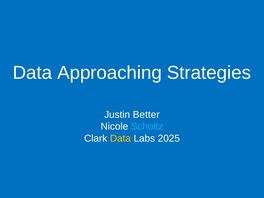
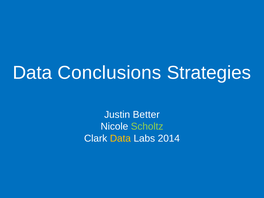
Approaching: Approaching -> Conclusions
Scholtz colour: light blue -> light green
2025: 2025 -> 2014
